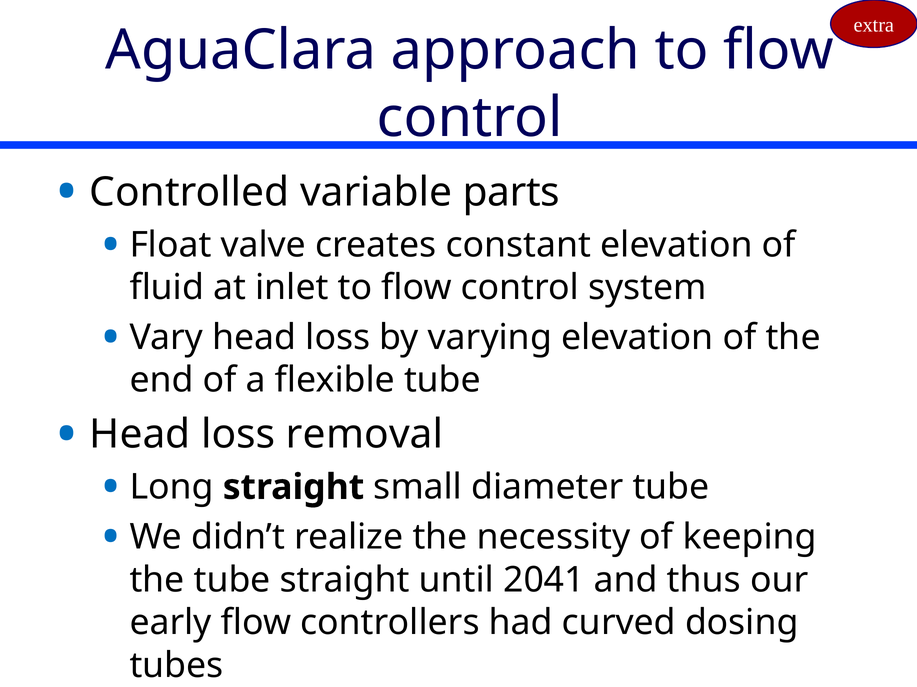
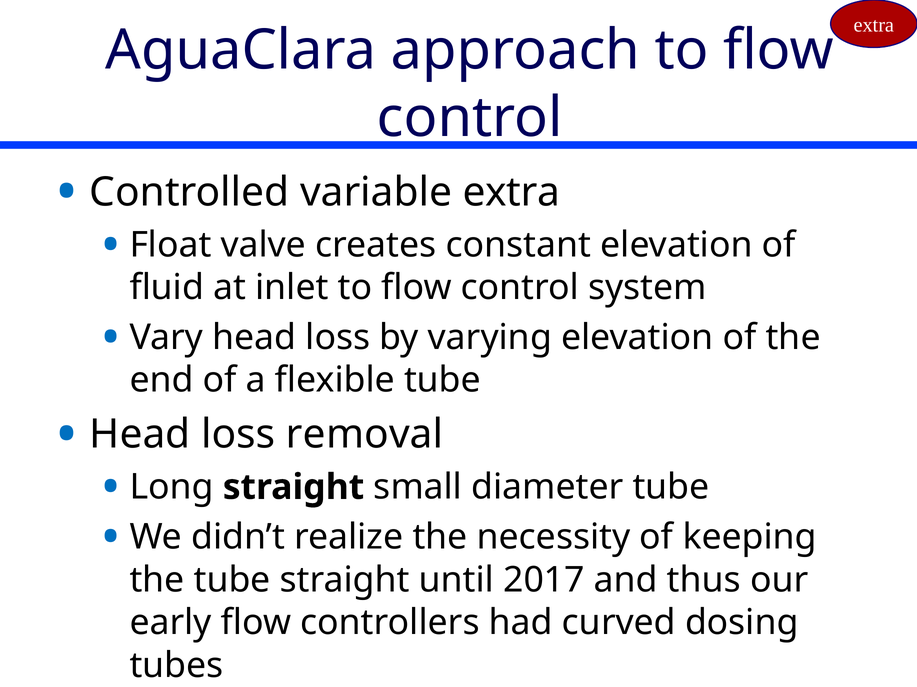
variable parts: parts -> extra
2041: 2041 -> 2017
